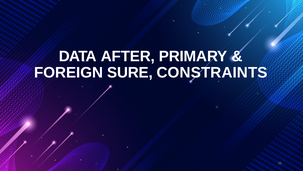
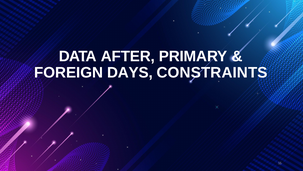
SURE: SURE -> DAYS
